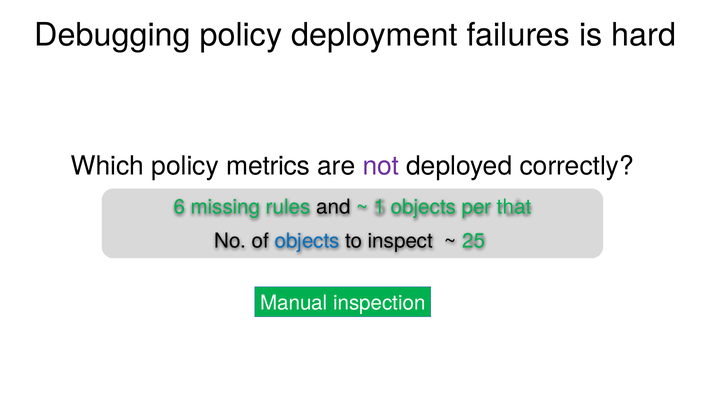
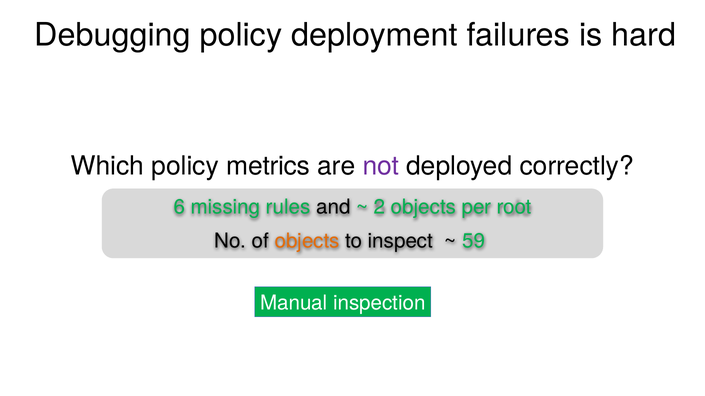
1: 1 -> 2
that: that -> root
objects at (307, 241) colour: blue -> orange
25: 25 -> 59
